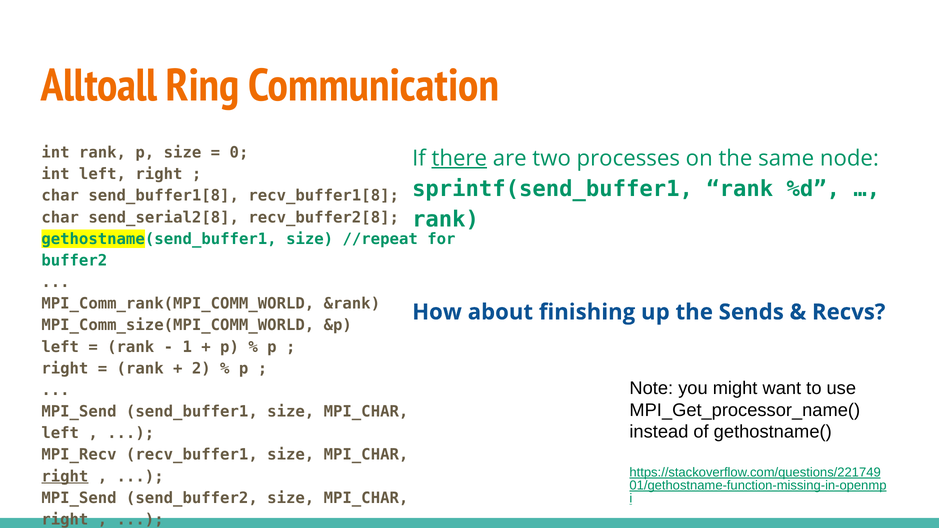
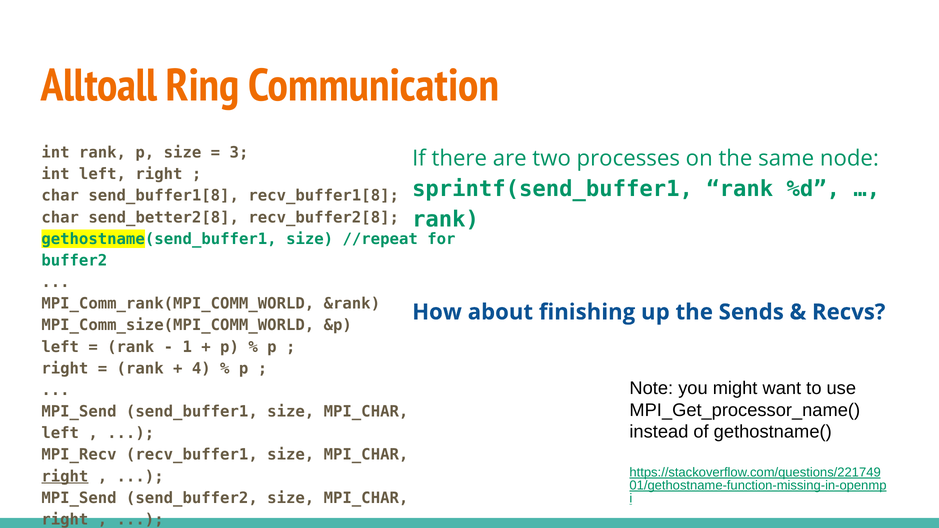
0: 0 -> 3
there underline: present -> none
send_serial2[8: send_serial2[8 -> send_better2[8
2: 2 -> 4
